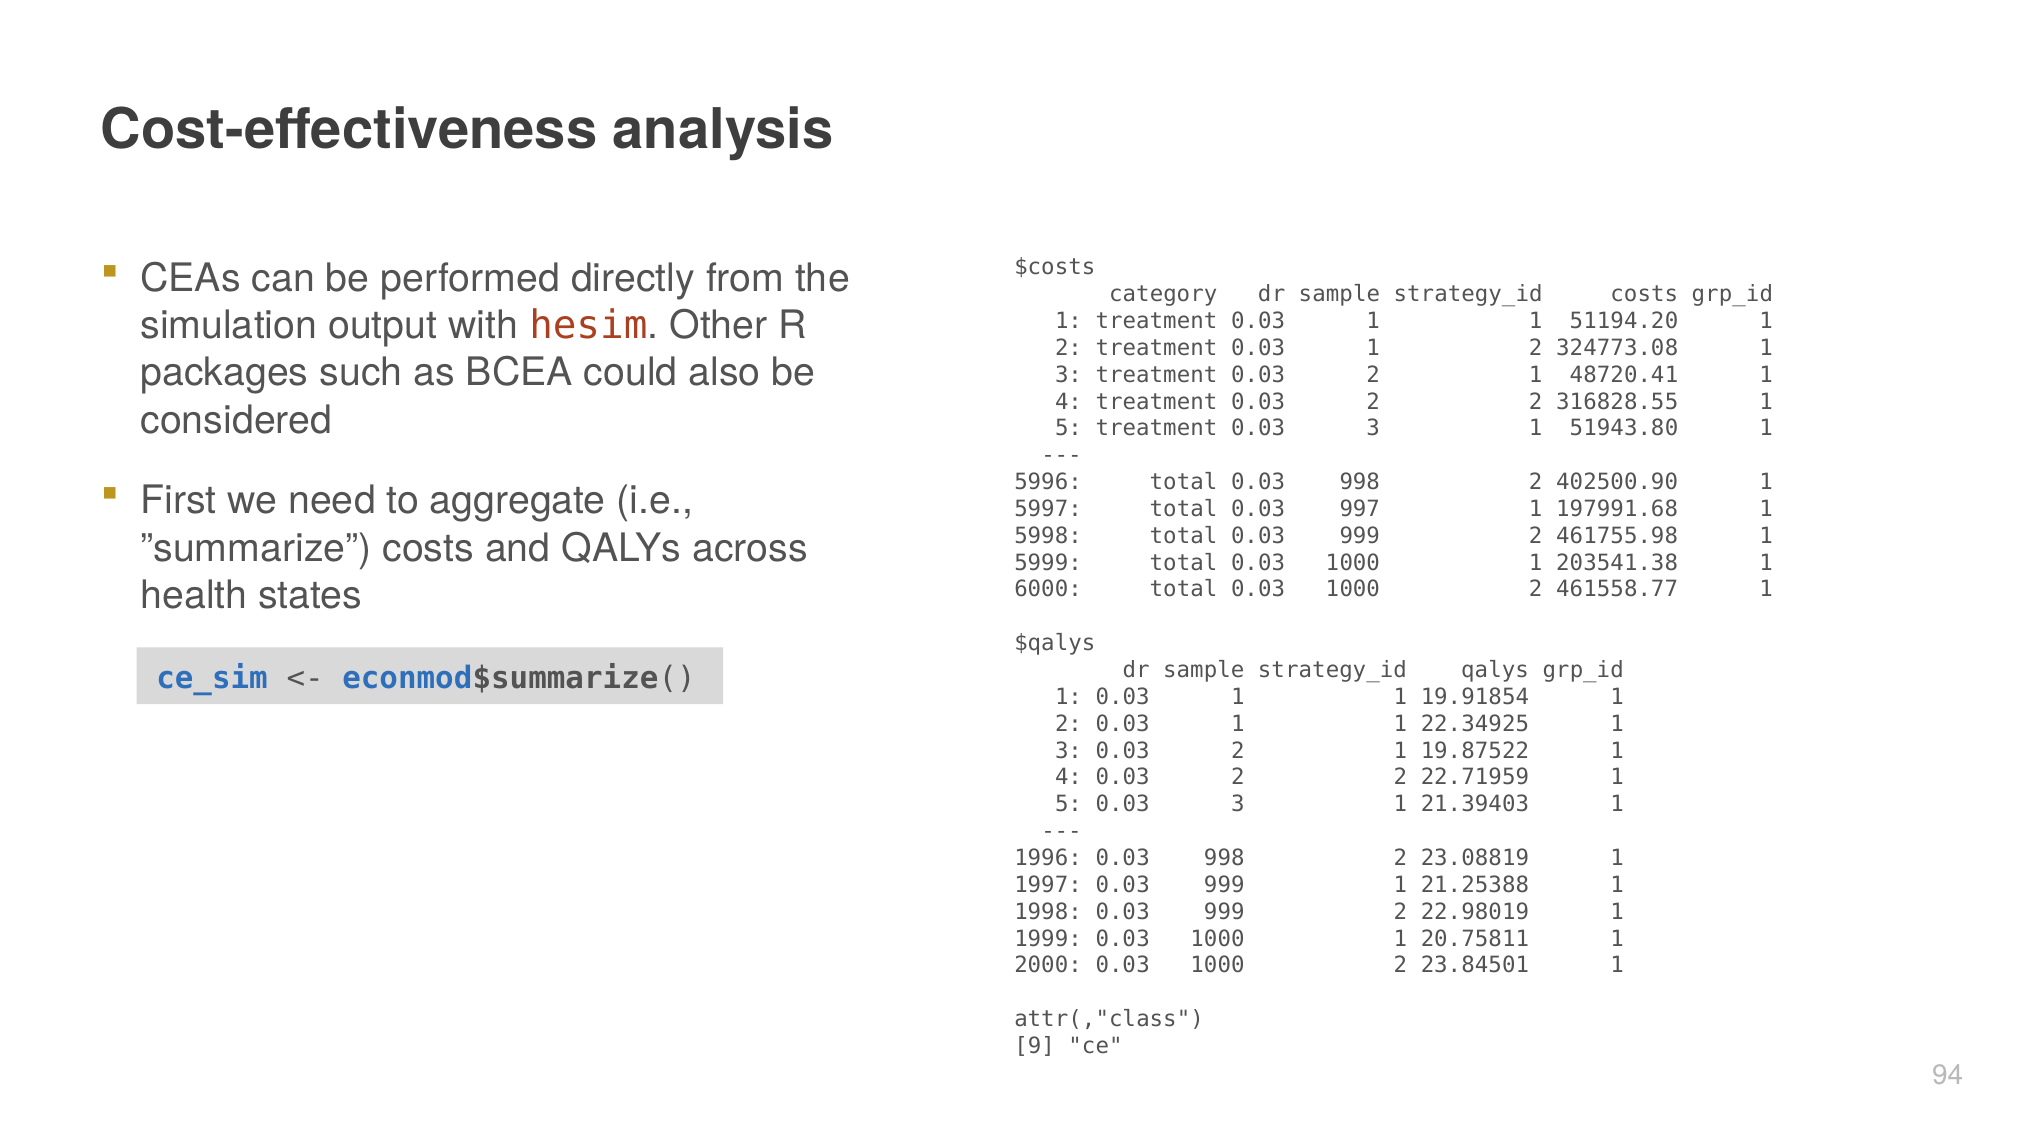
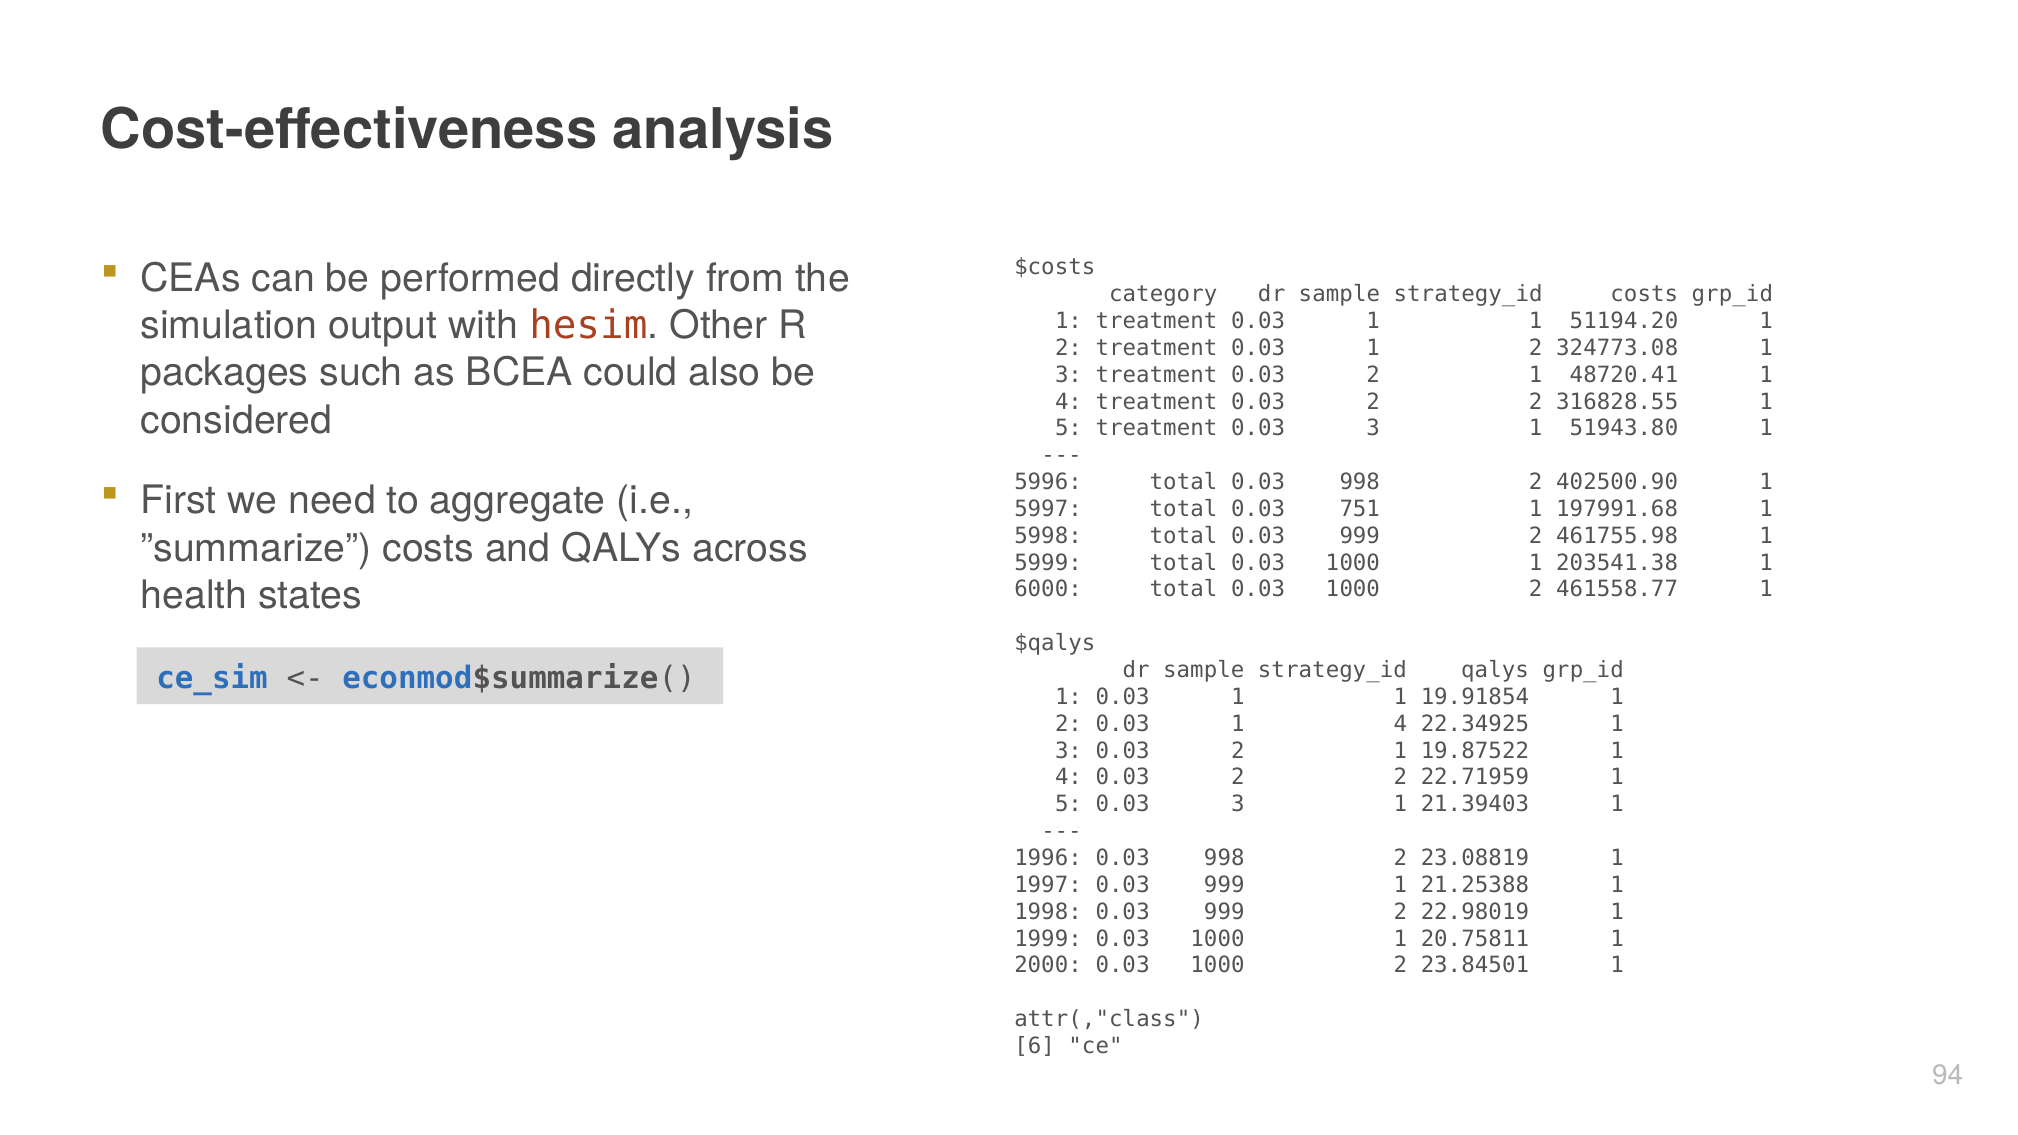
997: 997 -> 751
2 0.03 1 1: 1 -> 4
9: 9 -> 6
